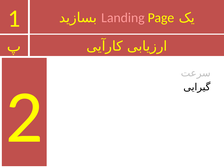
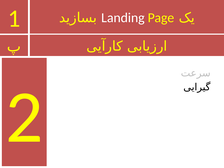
Landing colour: pink -> white
